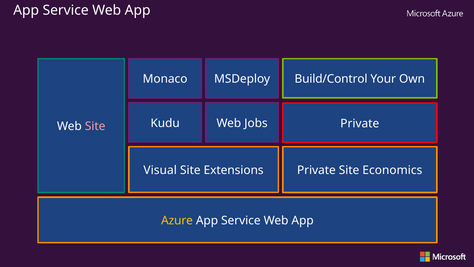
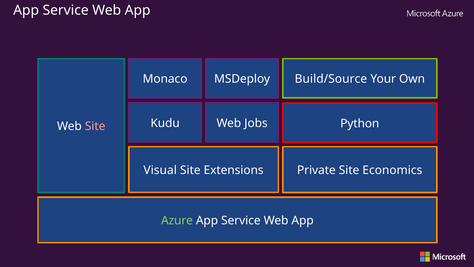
Build/Control: Build/Control -> Build/Source
Private at (360, 123): Private -> Python
Azure colour: yellow -> light green
